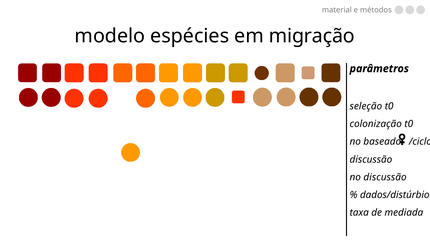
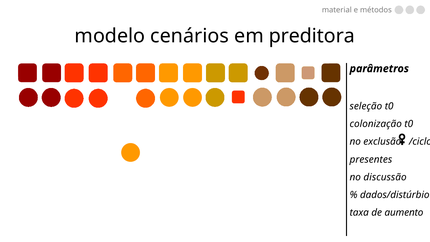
espécies: espécies -> cenários
migração: migração -> preditora
baseado: baseado -> exclusão
discussão at (371, 159): discussão -> presentes
mediada: mediada -> aumento
